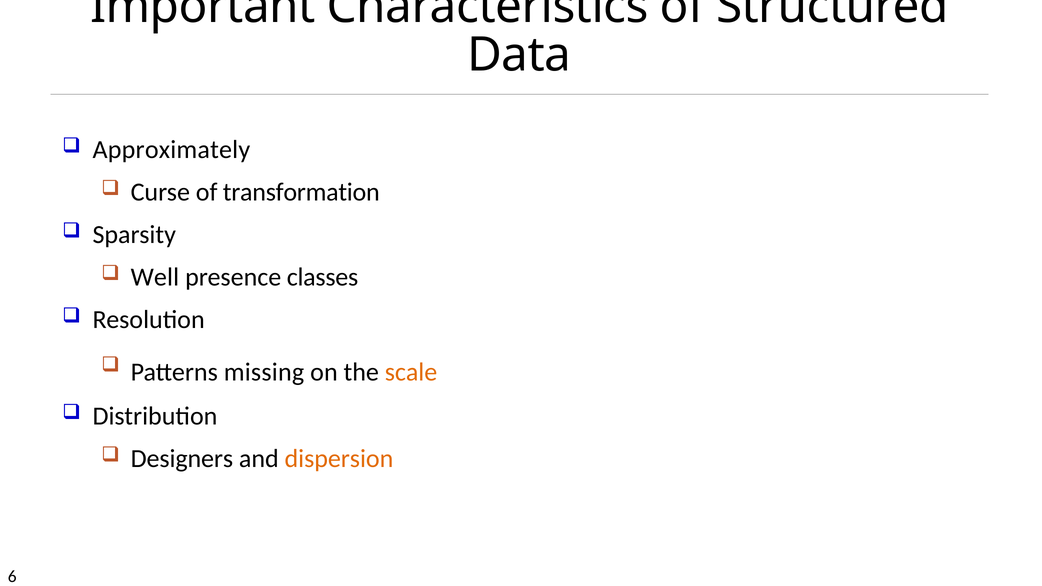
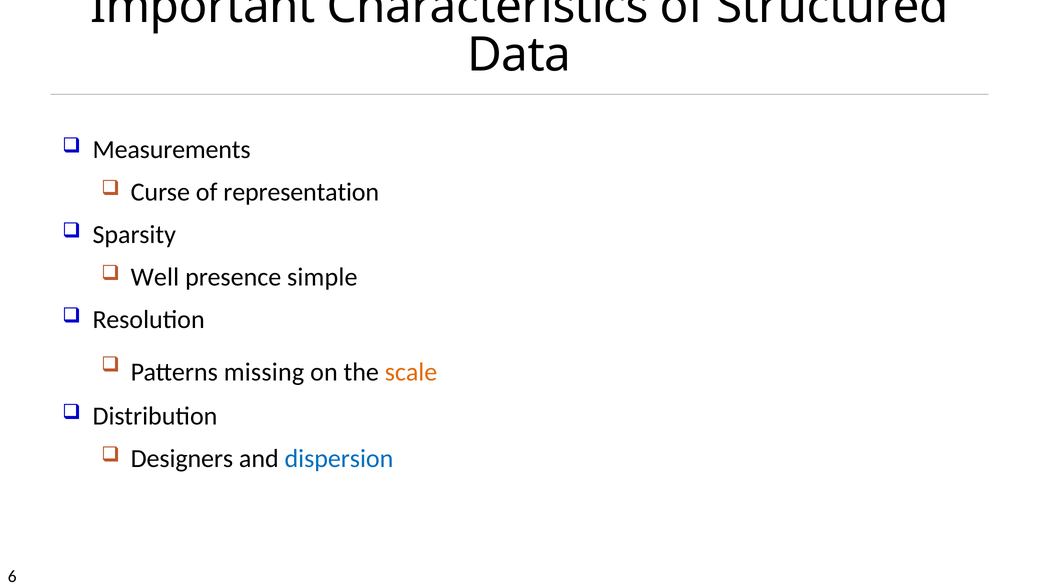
Approximately: Approximately -> Measurements
transformation: transformation -> representation
classes: classes -> simple
dispersion colour: orange -> blue
